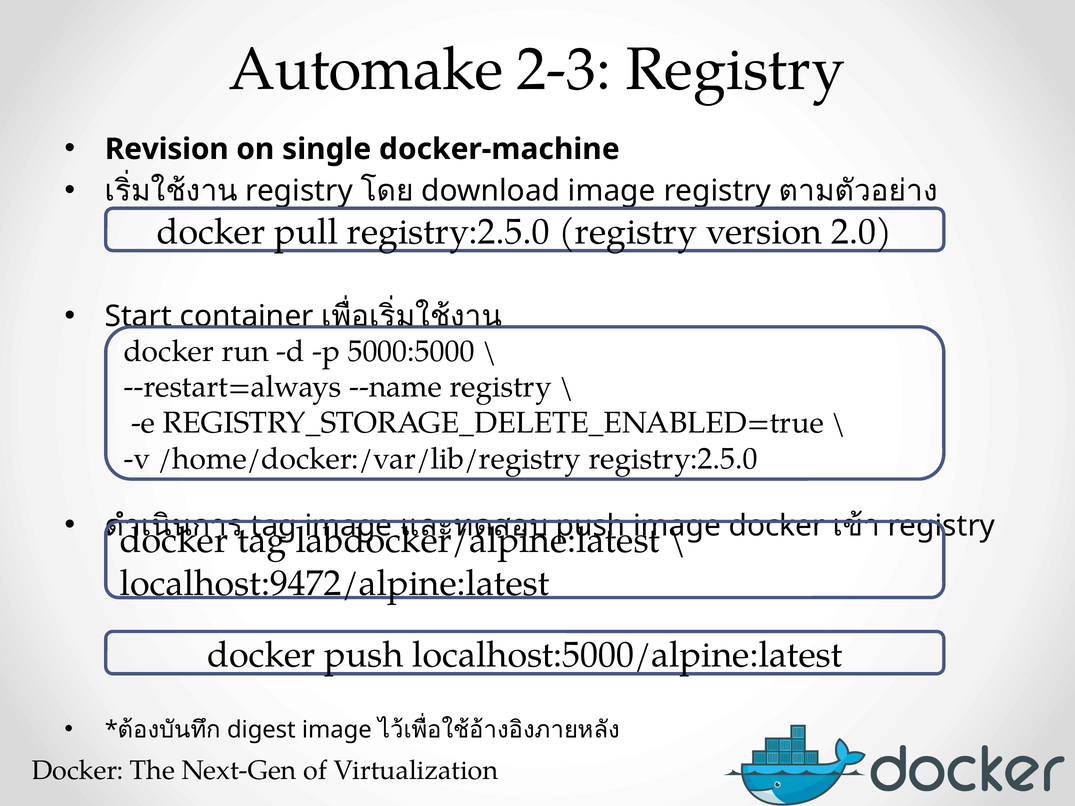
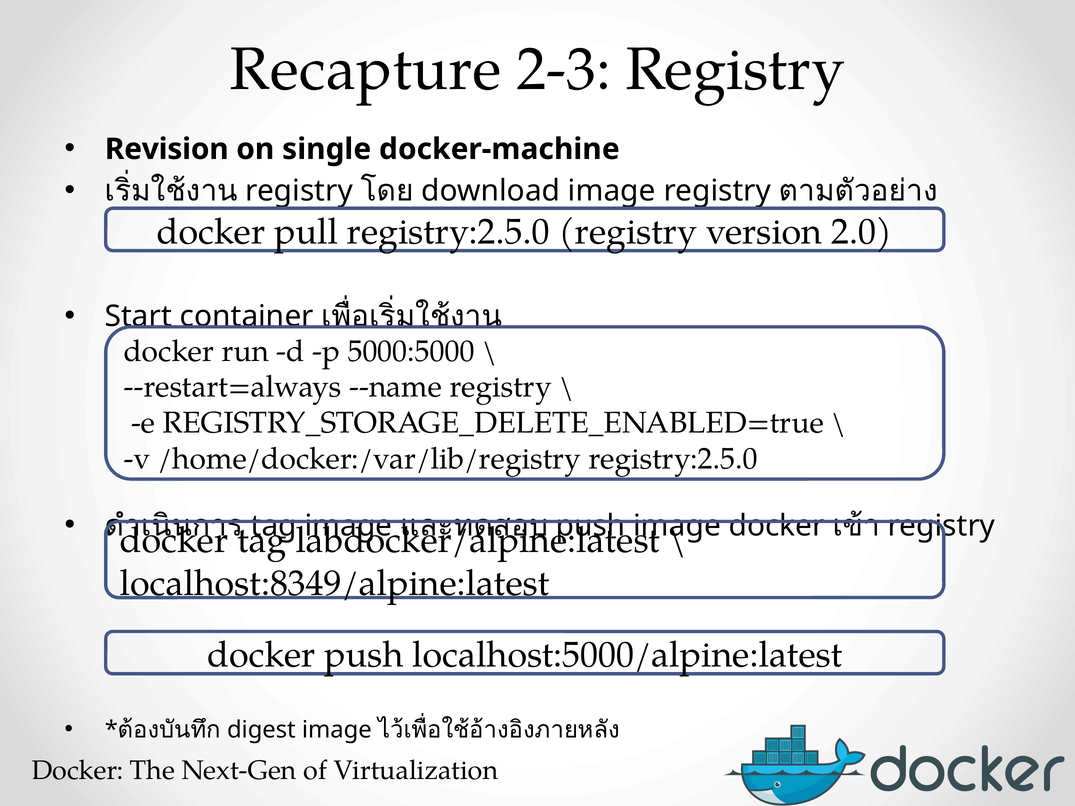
Automake: Automake -> Recapture
localhost:9472/alpine:latest: localhost:9472/alpine:latest -> localhost:8349/alpine:latest
